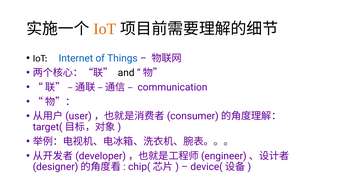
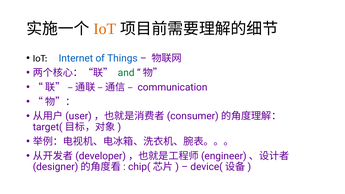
and colour: black -> green
